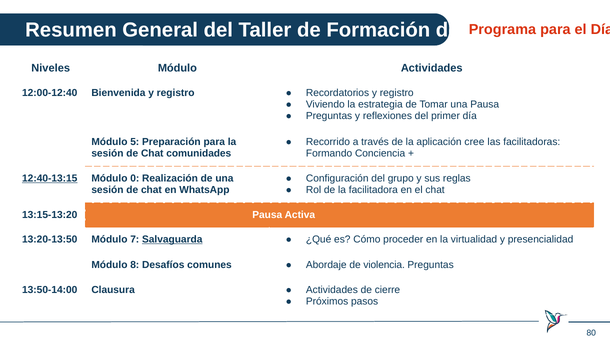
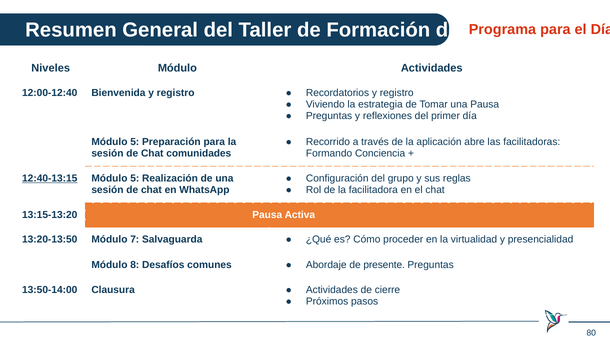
cree: cree -> abre
0 at (135, 178): 0 -> 5
Salvaguarda underline: present -> none
violencia: violencia -> presente
